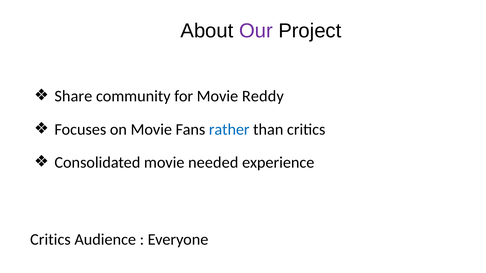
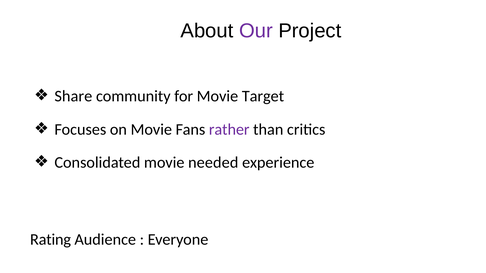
Reddy: Reddy -> Target
rather colour: blue -> purple
Critics at (50, 240): Critics -> Rating
